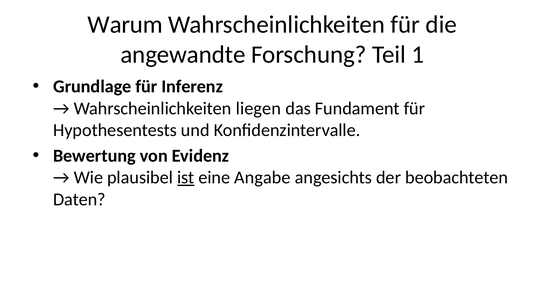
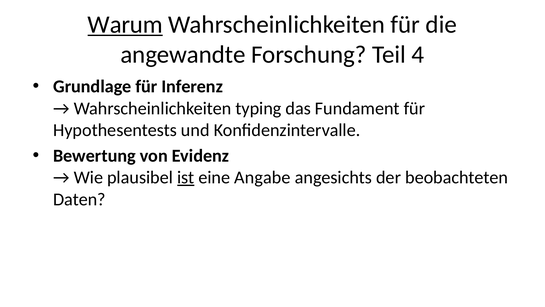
Warum underline: none -> present
1: 1 -> 4
liegen: liegen -> typing
